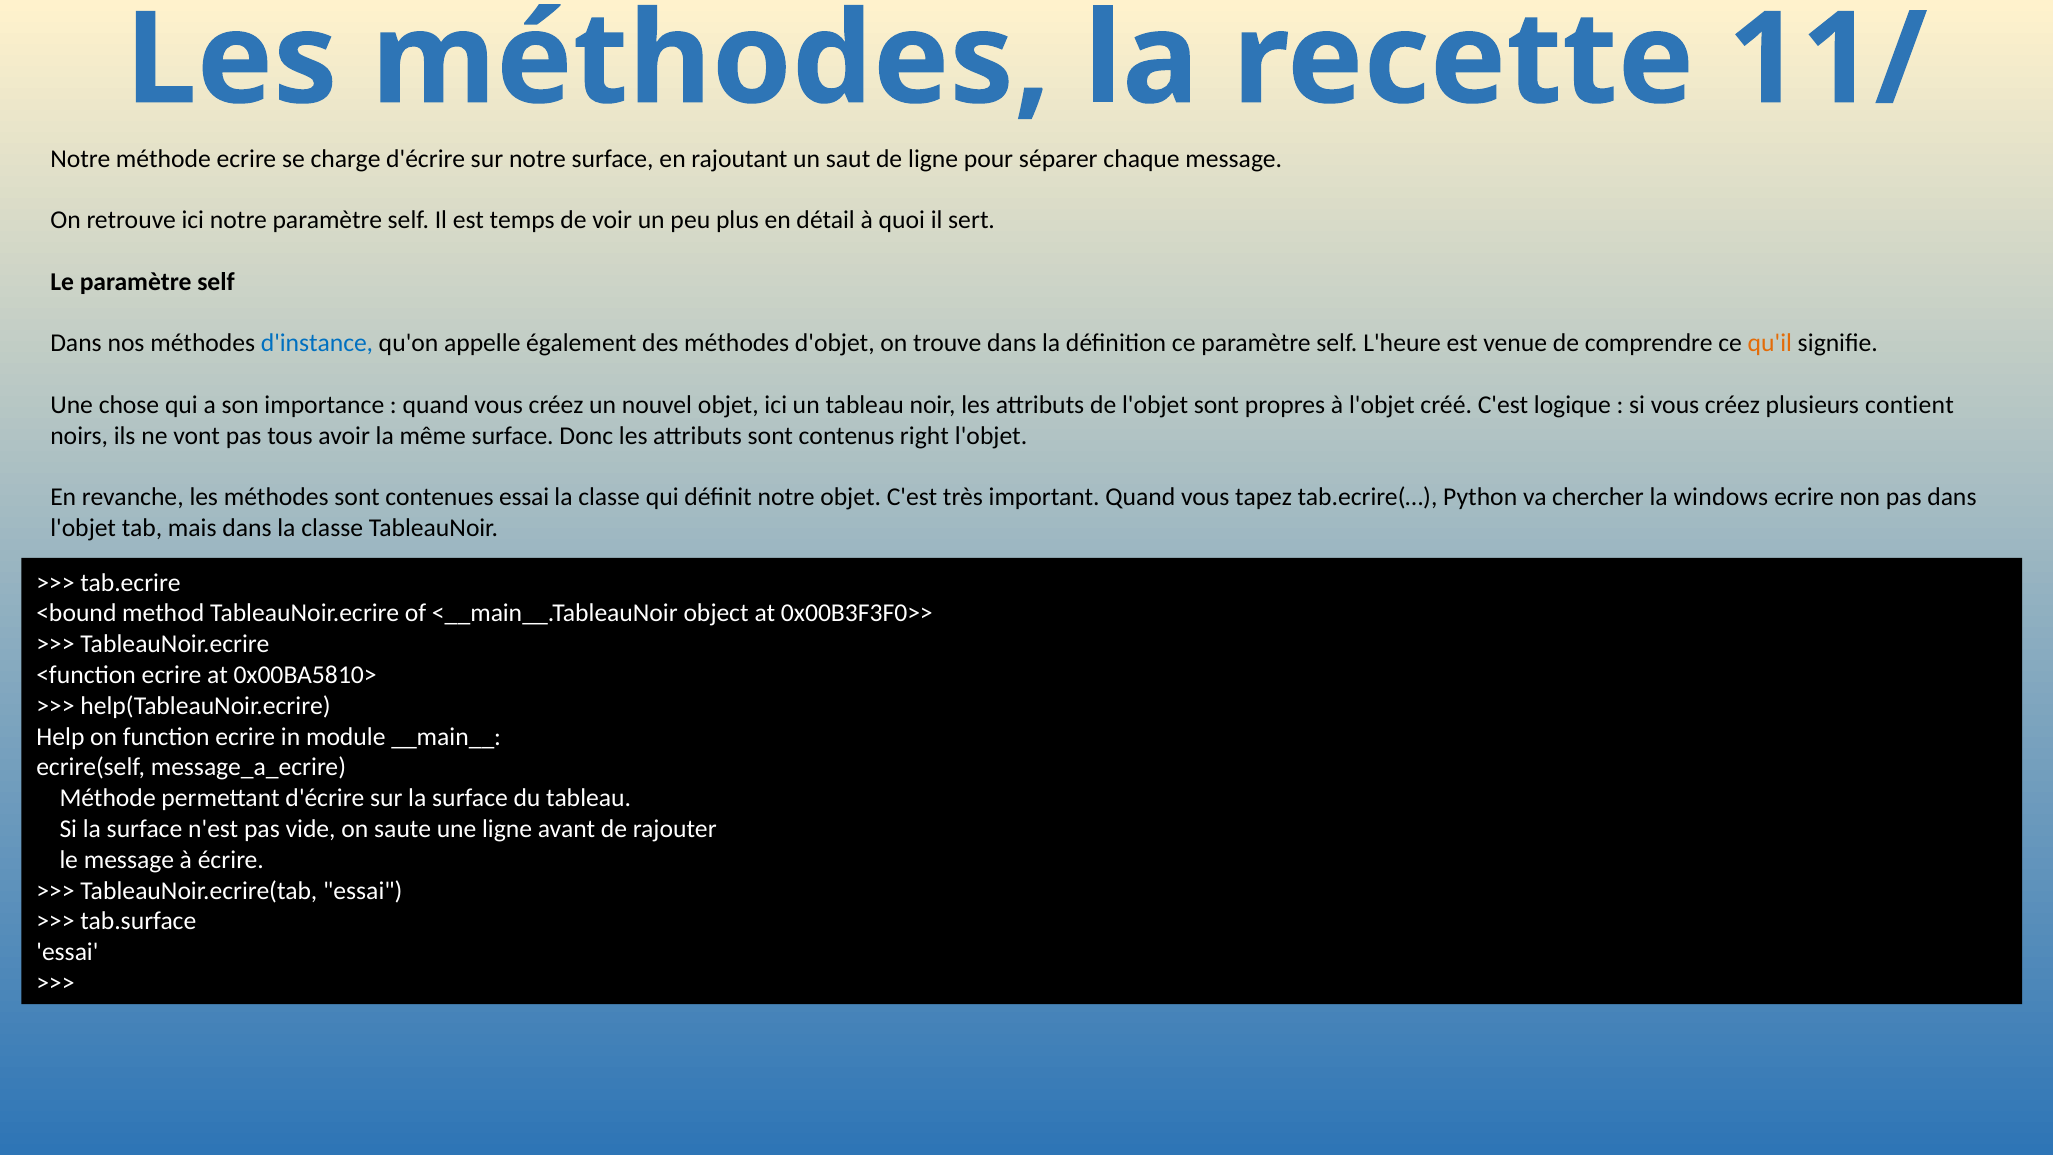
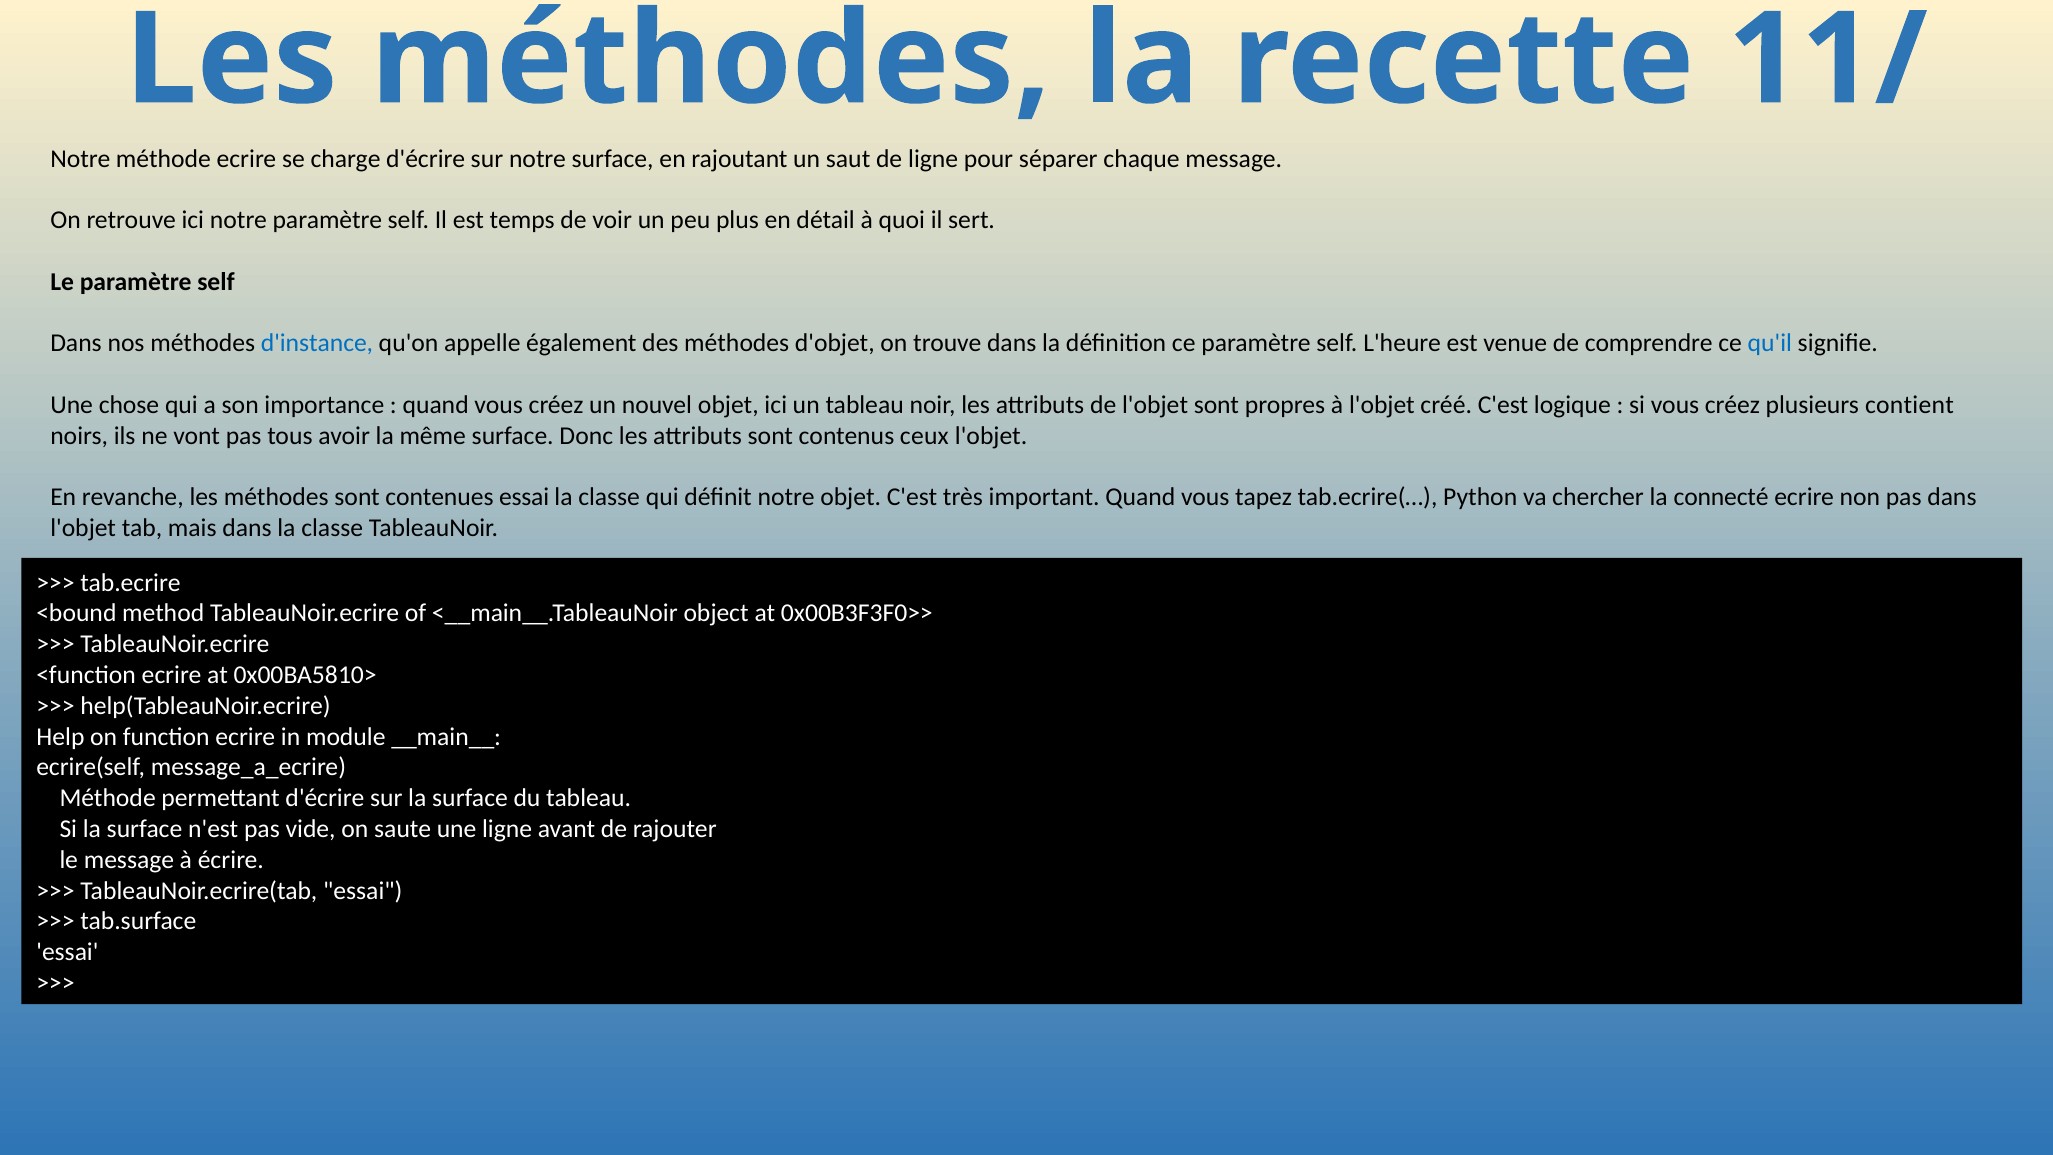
qu'il colour: orange -> blue
right: right -> ceux
windows: windows -> connecté
